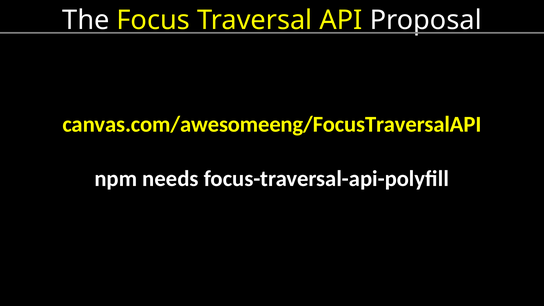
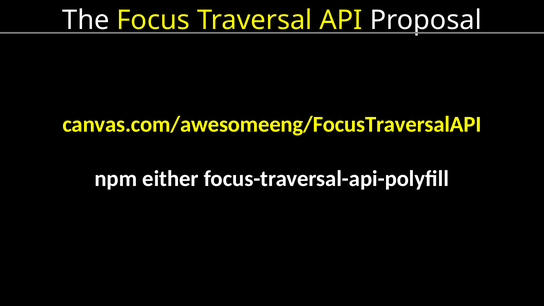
needs: needs -> either
